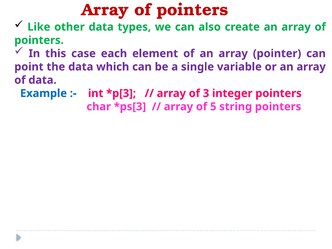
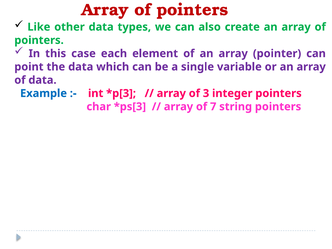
5: 5 -> 7
